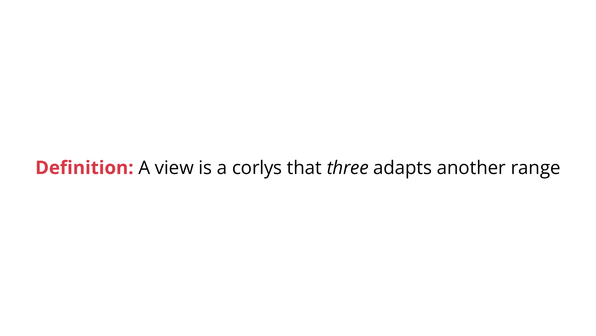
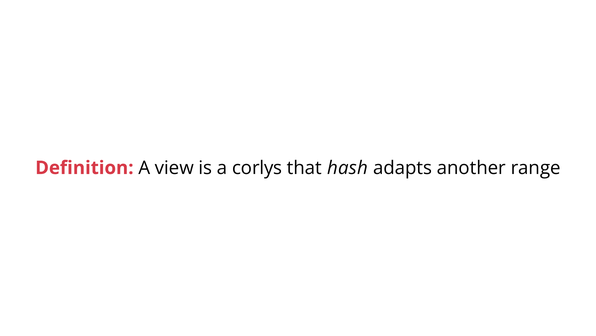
three: three -> hash
